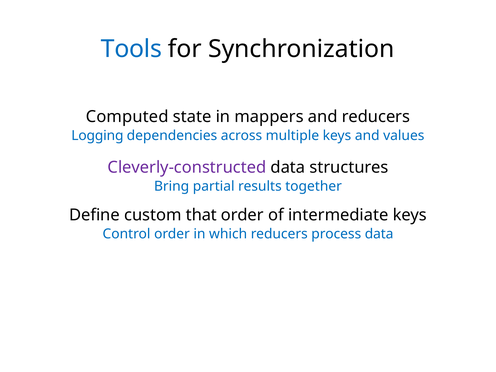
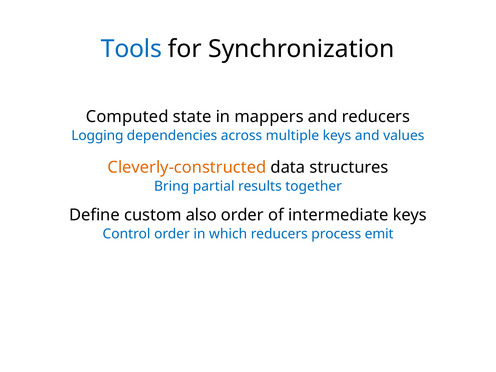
Cleverly-constructed colour: purple -> orange
that: that -> also
process data: data -> emit
